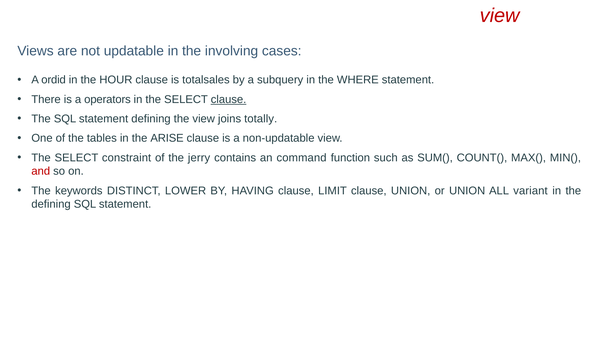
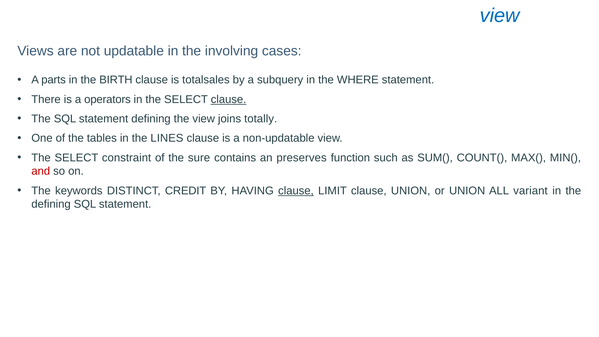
view at (500, 16) colour: red -> blue
ordid: ordid -> parts
HOUR: HOUR -> BIRTH
ARISE: ARISE -> LINES
jerry: jerry -> sure
command: command -> preserves
LOWER: LOWER -> CREDIT
clause at (296, 191) underline: none -> present
